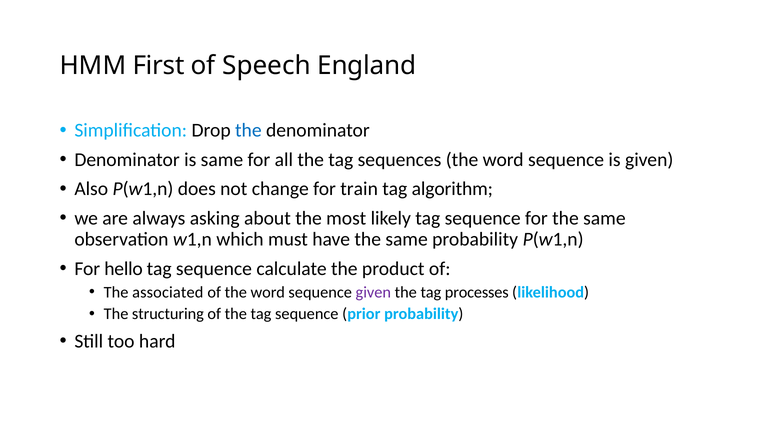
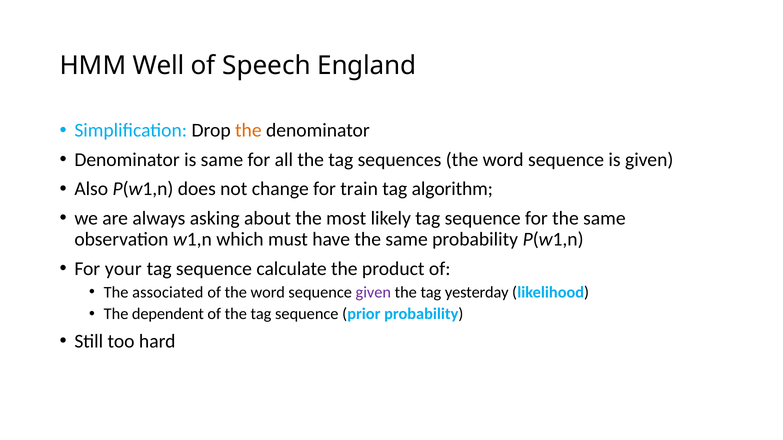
First: First -> Well
the at (248, 131) colour: blue -> orange
hello: hello -> your
processes: processes -> yesterday
structuring: structuring -> dependent
